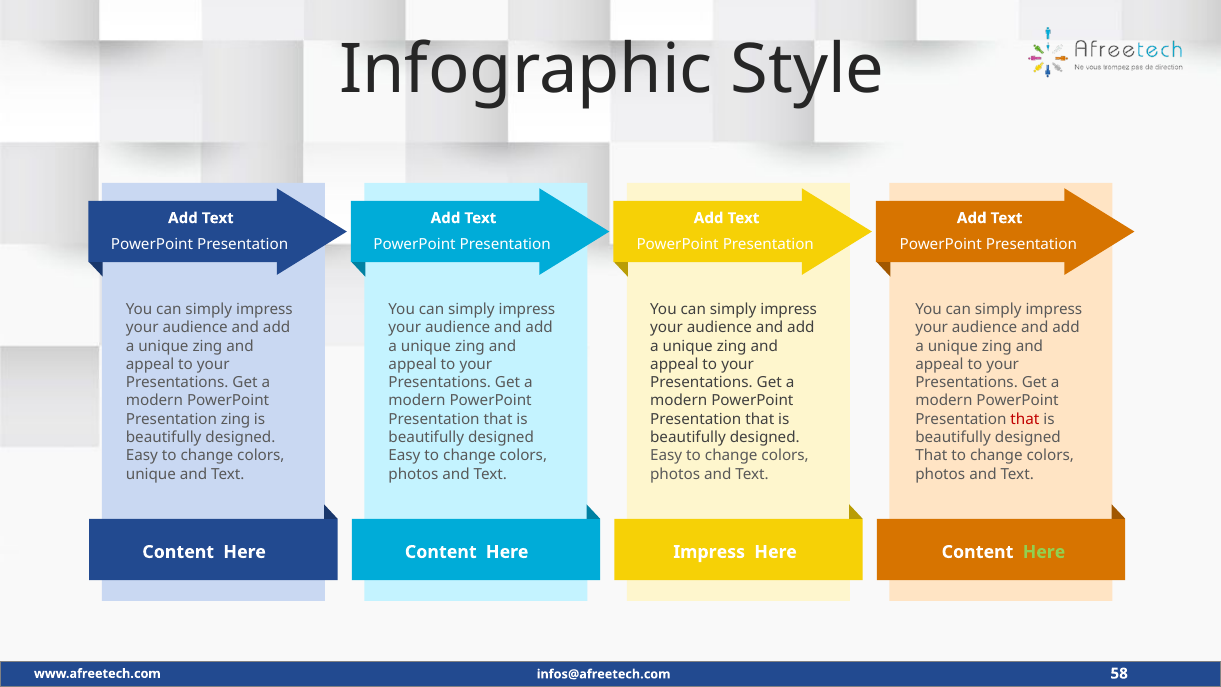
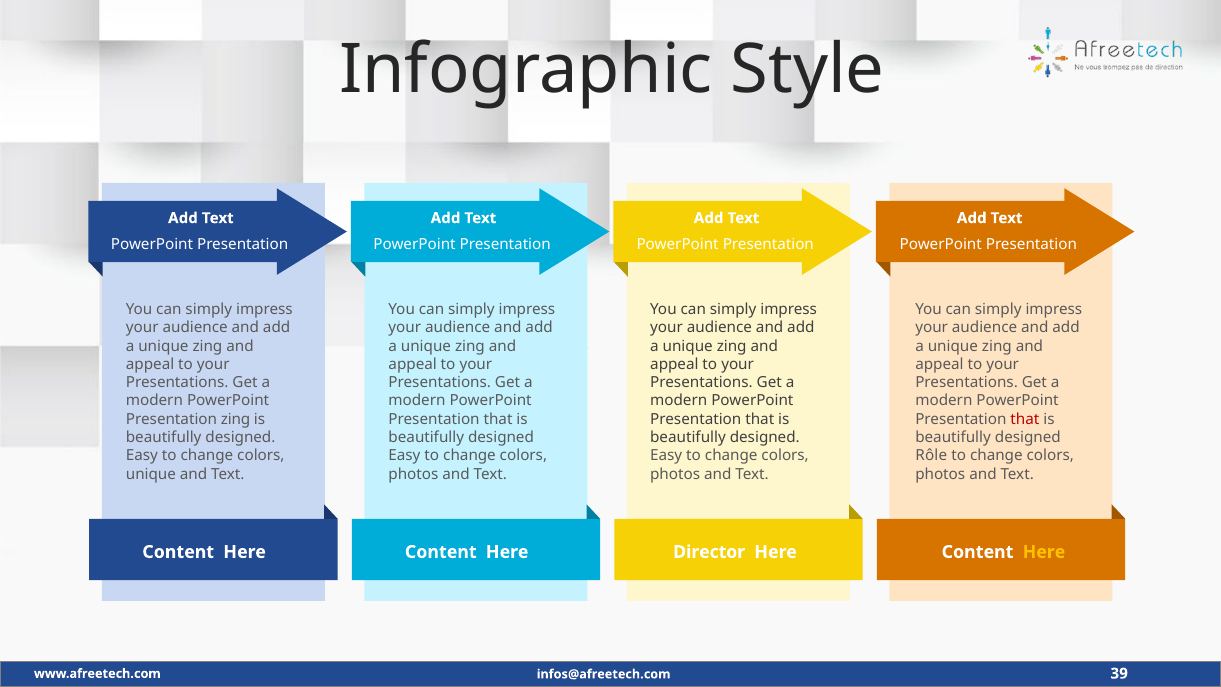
That at (931, 456): That -> Rôle
Impress at (709, 552): Impress -> Director
Here at (1044, 552) colour: light green -> yellow
58: 58 -> 39
